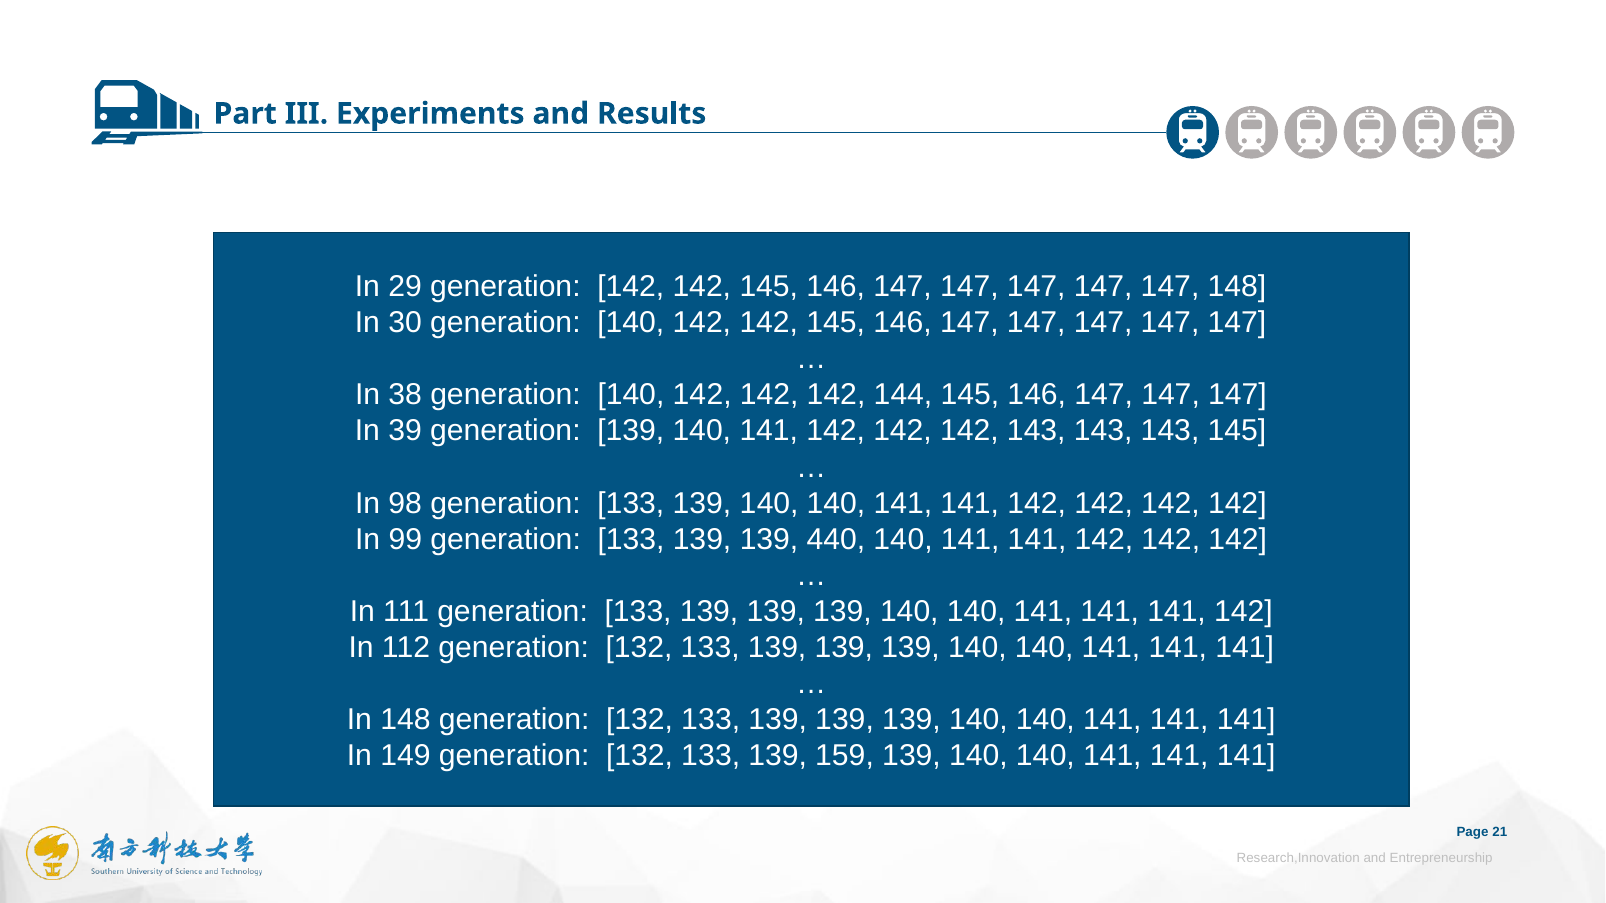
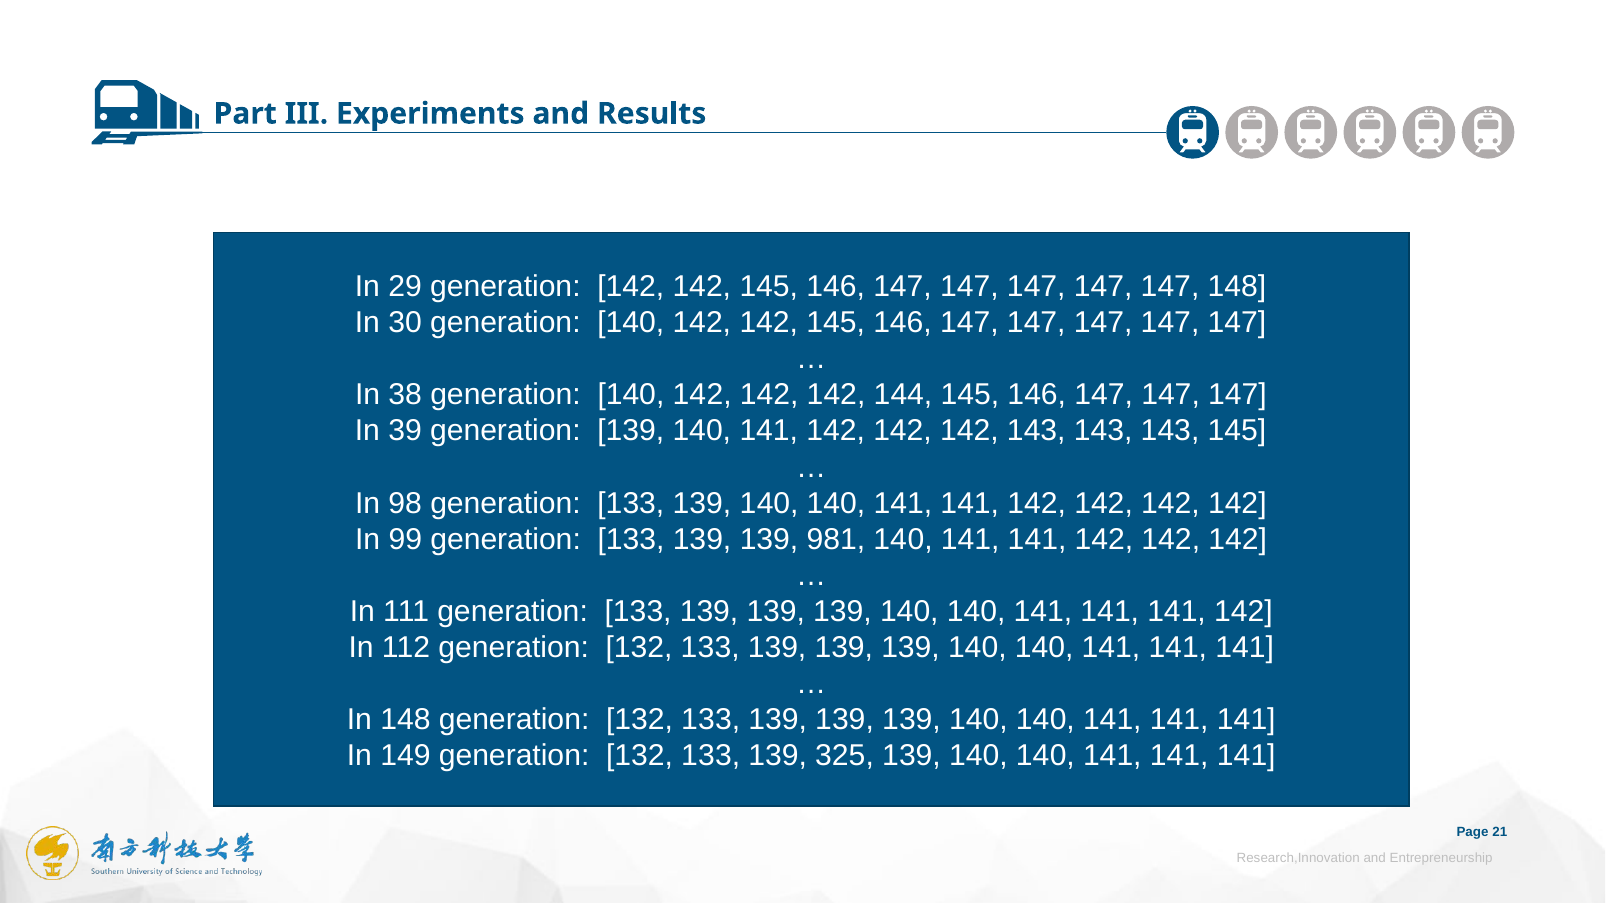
440: 440 -> 981
159: 159 -> 325
